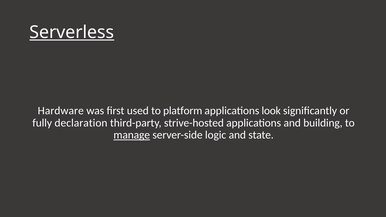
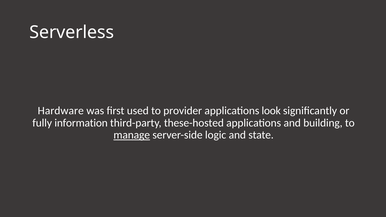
Serverless underline: present -> none
platform: platform -> provider
declaration: declaration -> information
strive-hosted: strive-hosted -> these-hosted
